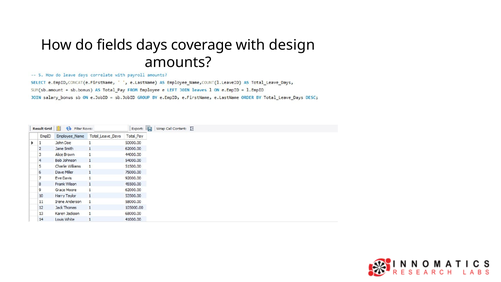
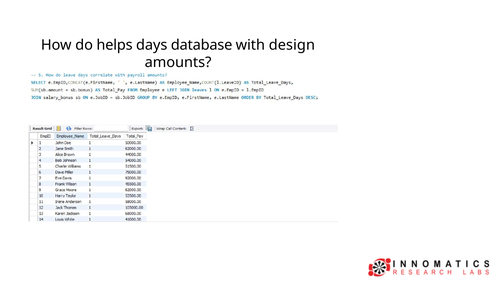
fields: fields -> helps
coverage: coverage -> database
